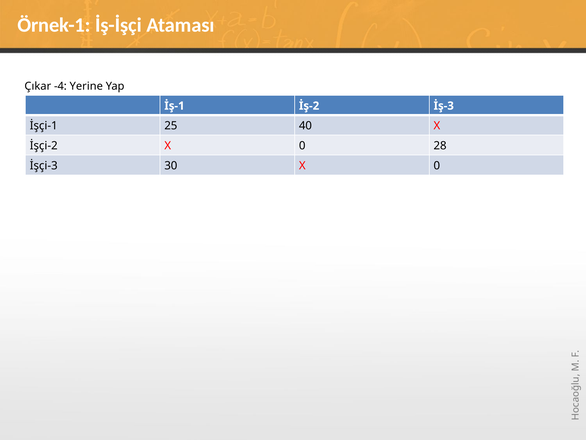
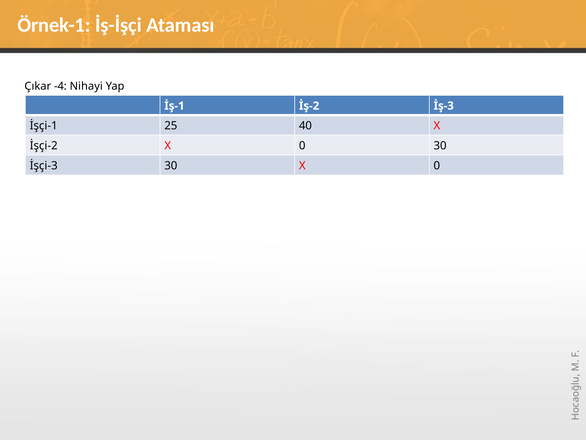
Yerine: Yerine -> Nihayi
0 28: 28 -> 30
